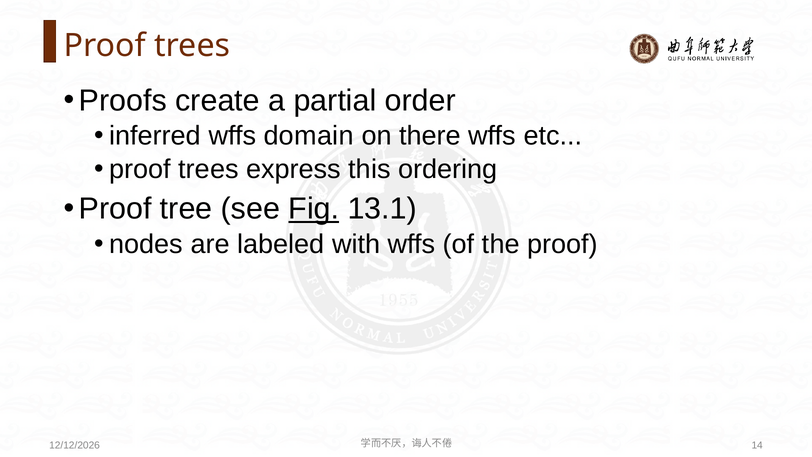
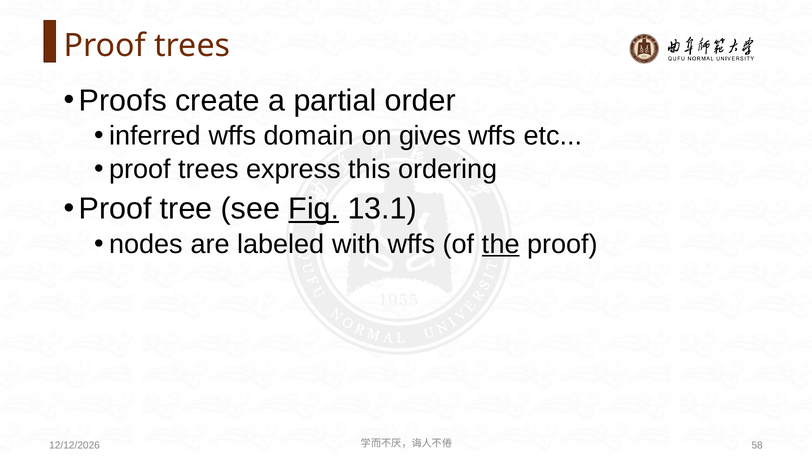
there: there -> gives
the underline: none -> present
14: 14 -> 58
